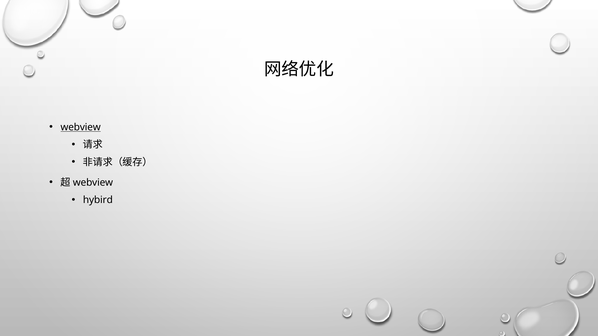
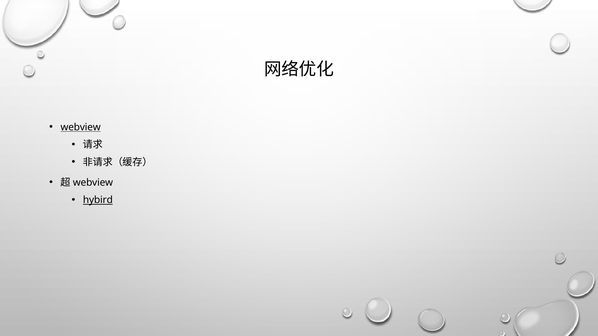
hybird underline: none -> present
